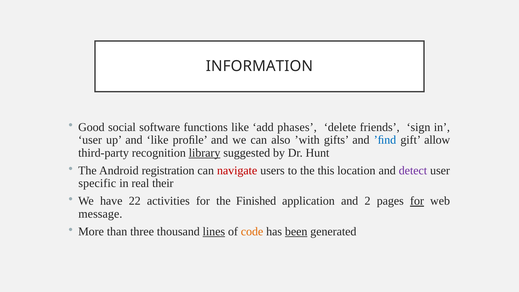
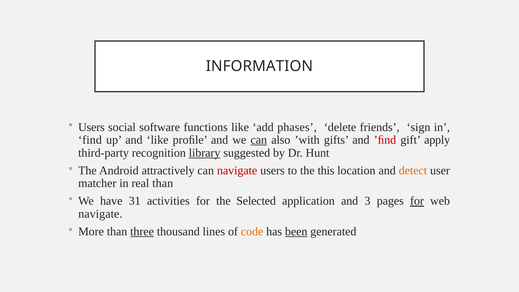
Good at (91, 127): Good -> Users
user at (90, 140): user -> find
can at (259, 140) underline: none -> present
’ﬁnd colour: blue -> red
allow: allow -> apply
registration: registration -> attractively
detect colour: purple -> orange
specific: specific -> matcher
real their: their -> than
22: 22 -> 31
Finished: Finished -> Selected
2: 2 -> 3
message at (100, 214): message -> navigate
three underline: none -> present
lines underline: present -> none
